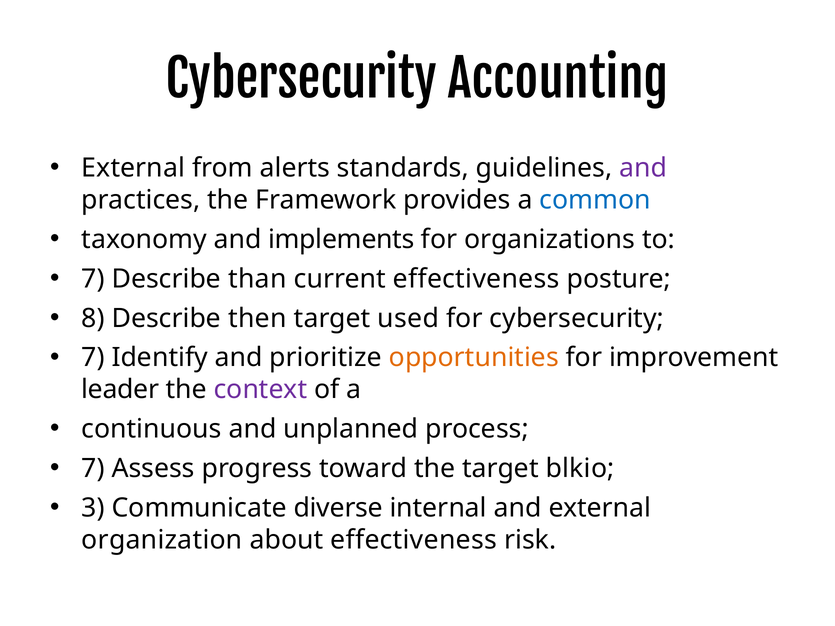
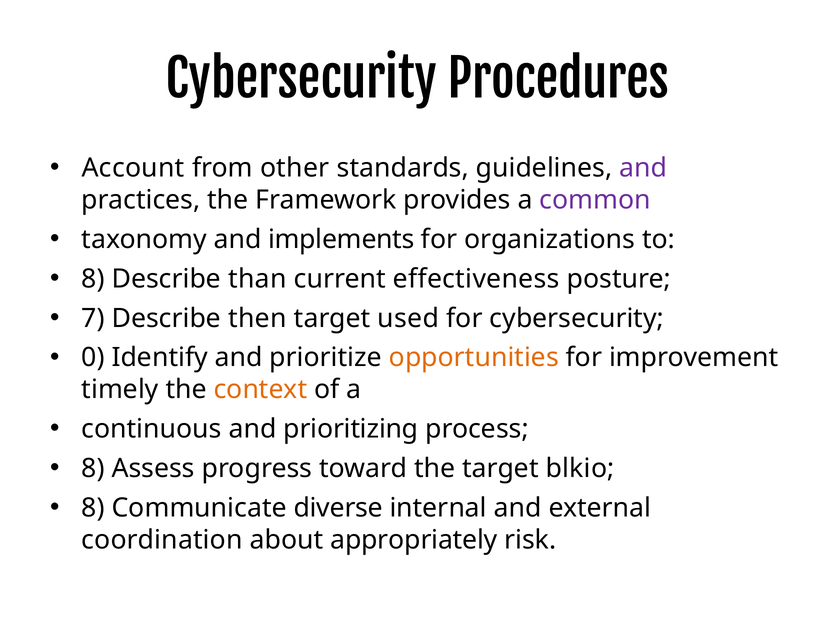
Accounting: Accounting -> Procedures
External at (133, 168): External -> Account
alerts: alerts -> other
common colour: blue -> purple
7 at (93, 279): 7 -> 8
8: 8 -> 7
7 at (93, 358): 7 -> 0
leader: leader -> timely
context colour: purple -> orange
unplanned: unplanned -> prioritizing
7 at (93, 469): 7 -> 8
3 at (93, 508): 3 -> 8
organization: organization -> coordination
about effectiveness: effectiveness -> appropriately
